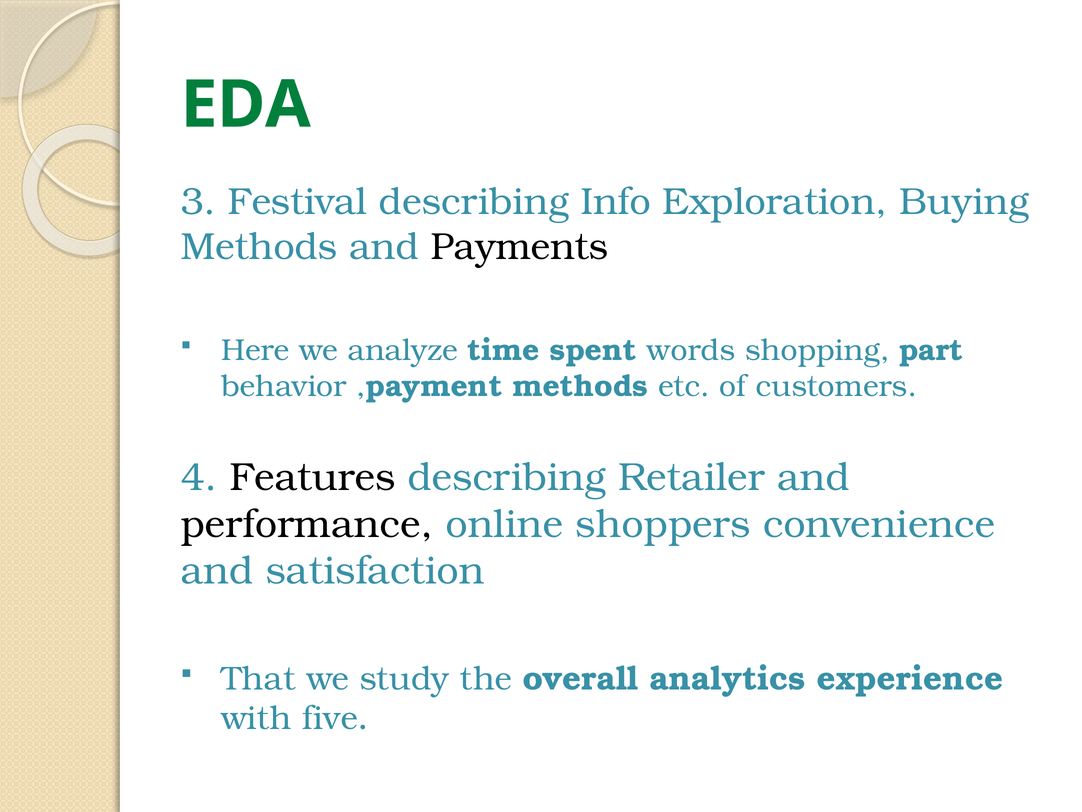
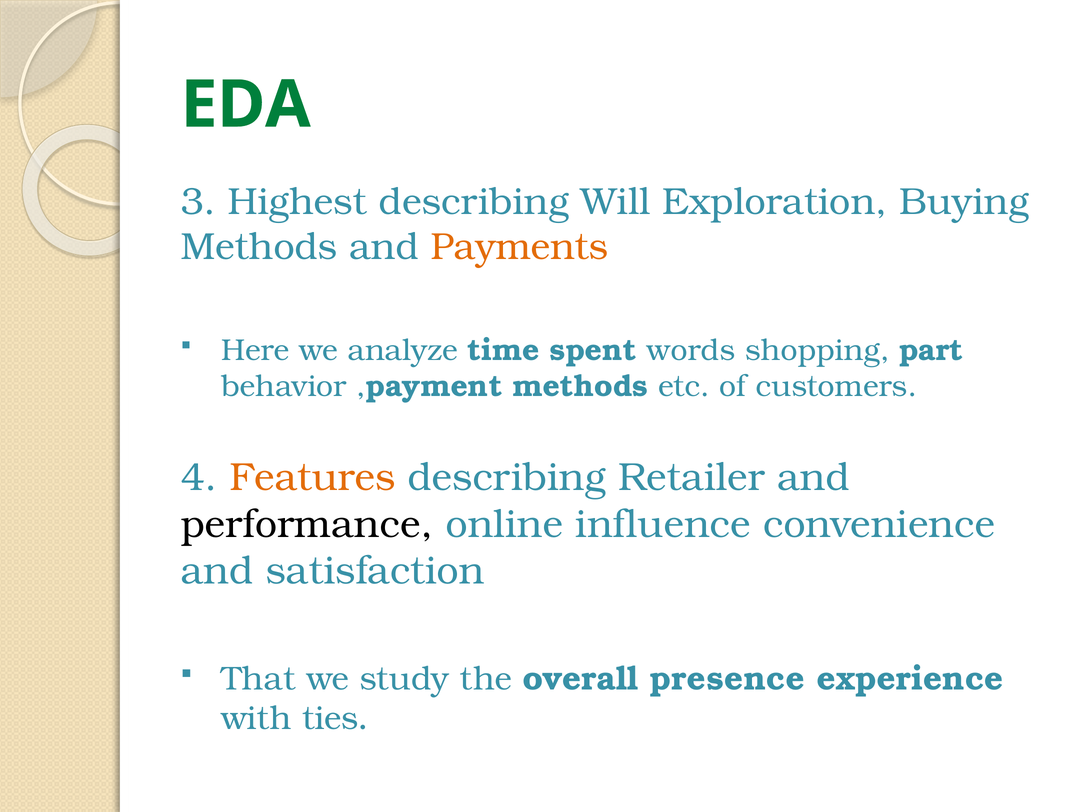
Festival: Festival -> Highest
Info: Info -> Will
Payments colour: black -> orange
Features colour: black -> orange
shoppers: shoppers -> influence
analytics: analytics -> presence
five: five -> ties
